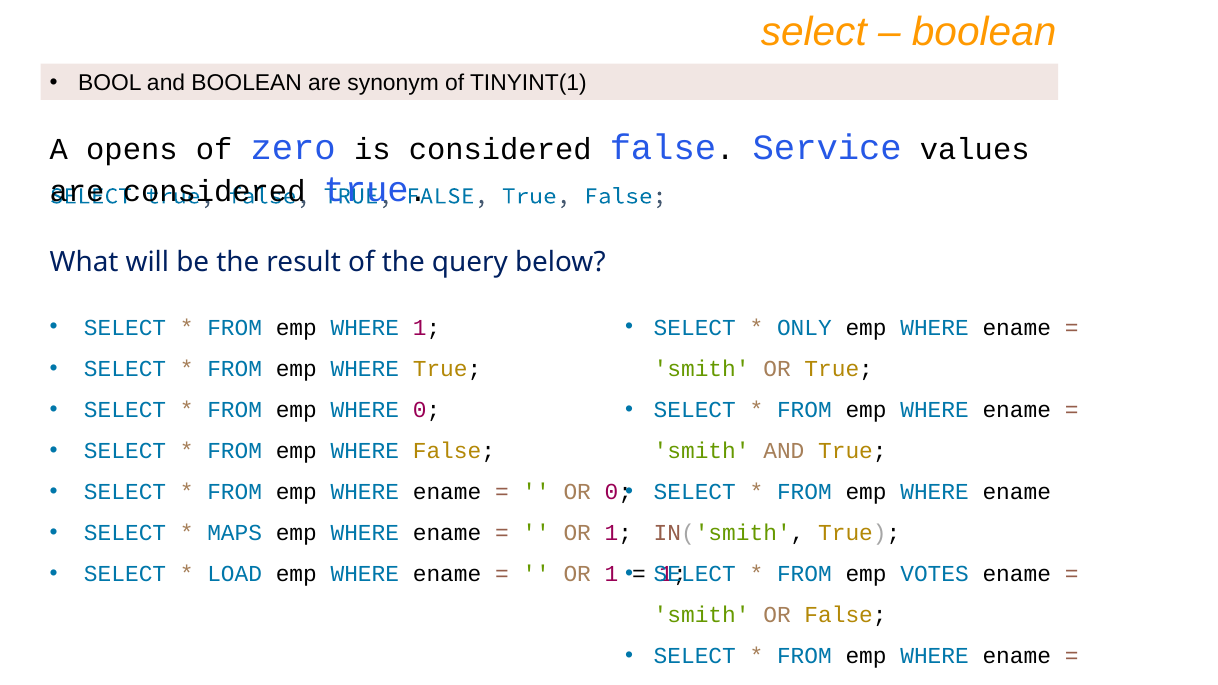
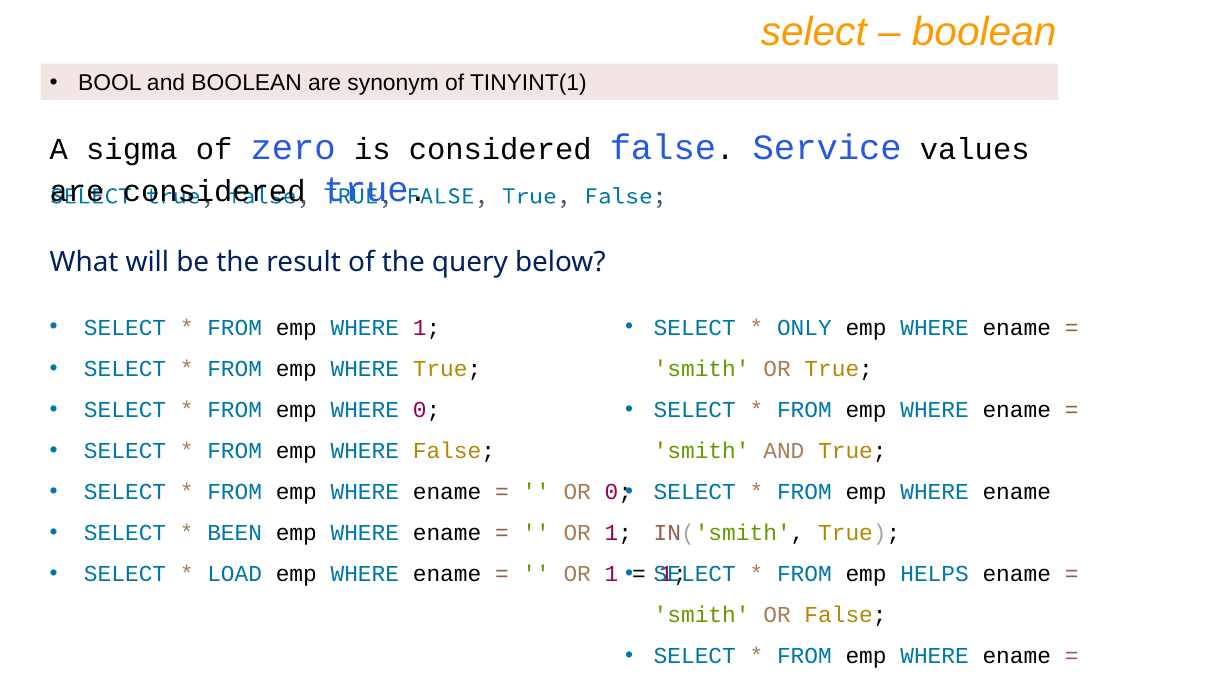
opens: opens -> sigma
MAPS: MAPS -> BEEN
VOTES: VOTES -> HELPS
